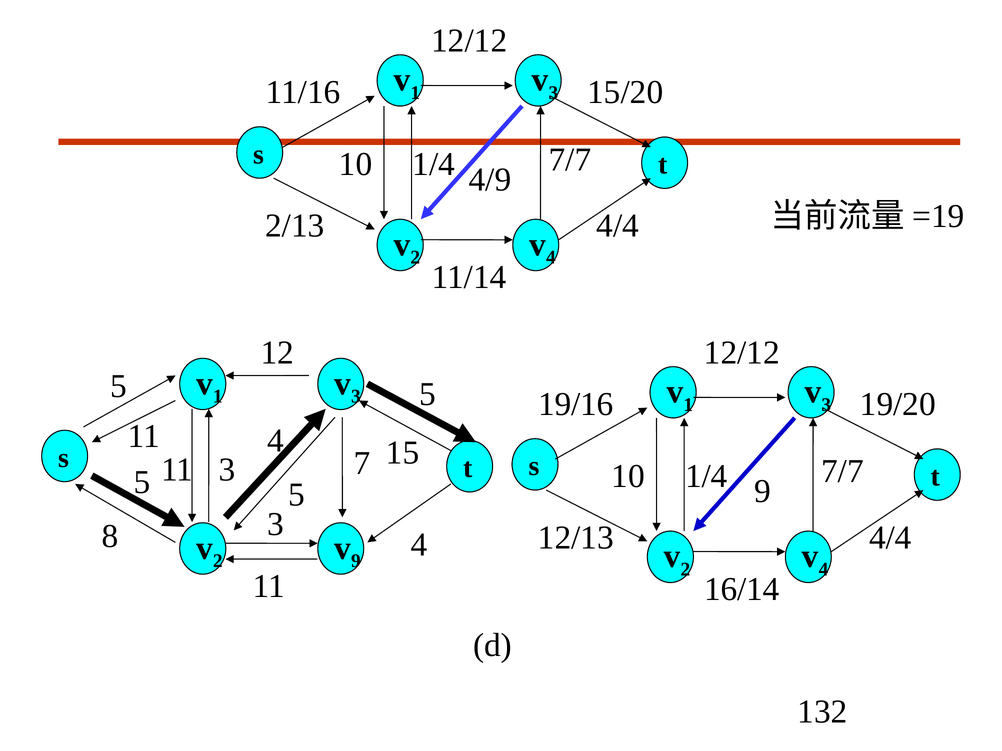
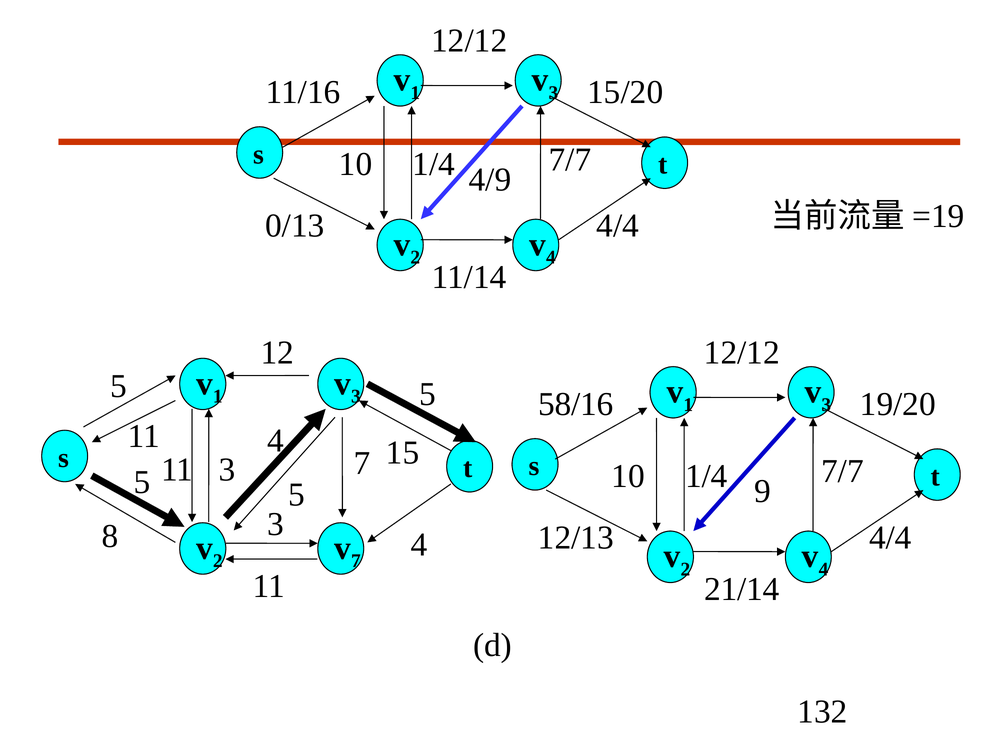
2/13: 2/13 -> 0/13
19/16: 19/16 -> 58/16
9 at (356, 561): 9 -> 7
16/14: 16/14 -> 21/14
